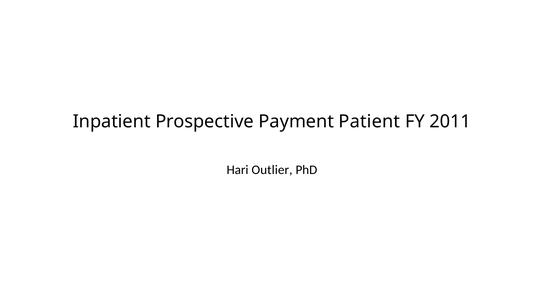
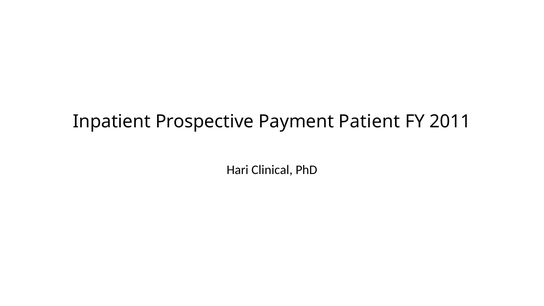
Outlier: Outlier -> Clinical
